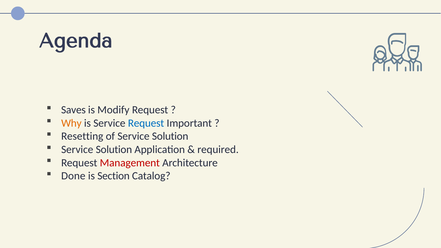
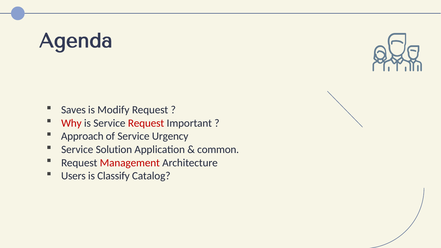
Why colour: orange -> red
Request at (146, 123) colour: blue -> red
Resetting: Resetting -> Approach
of Service Solution: Solution -> Urgency
required: required -> common
Done: Done -> Users
Section: Section -> Classify
